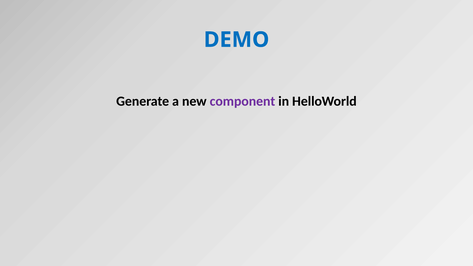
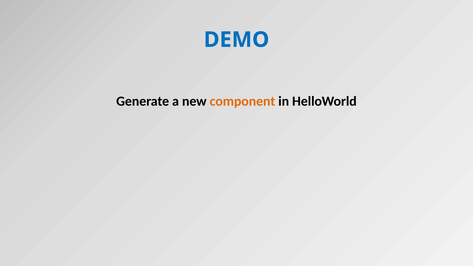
component colour: purple -> orange
